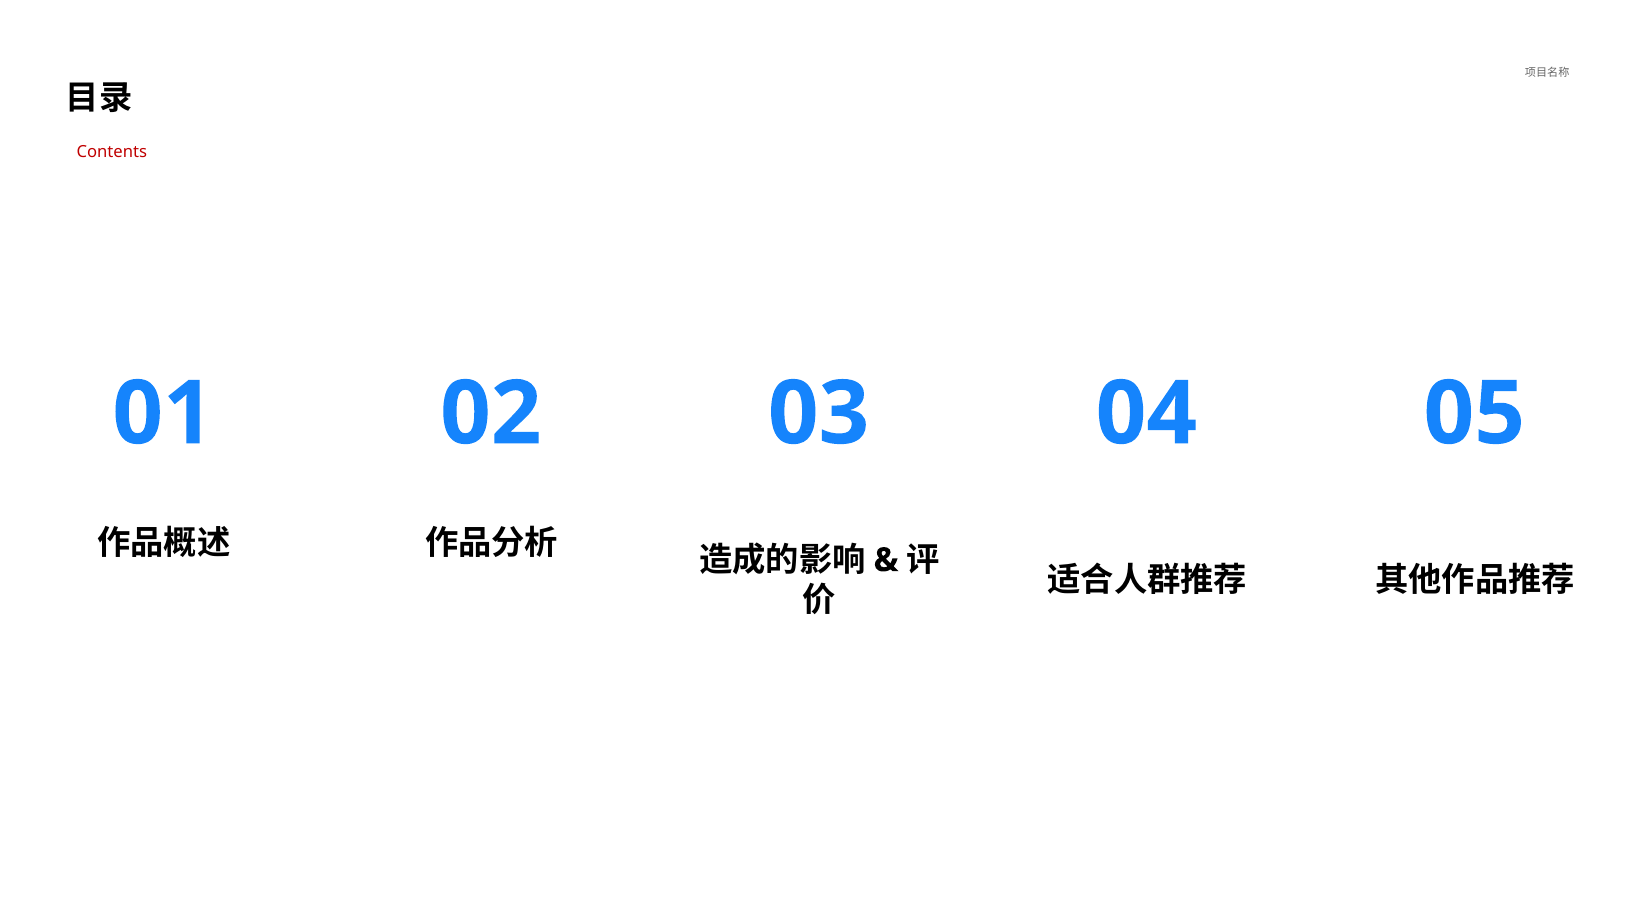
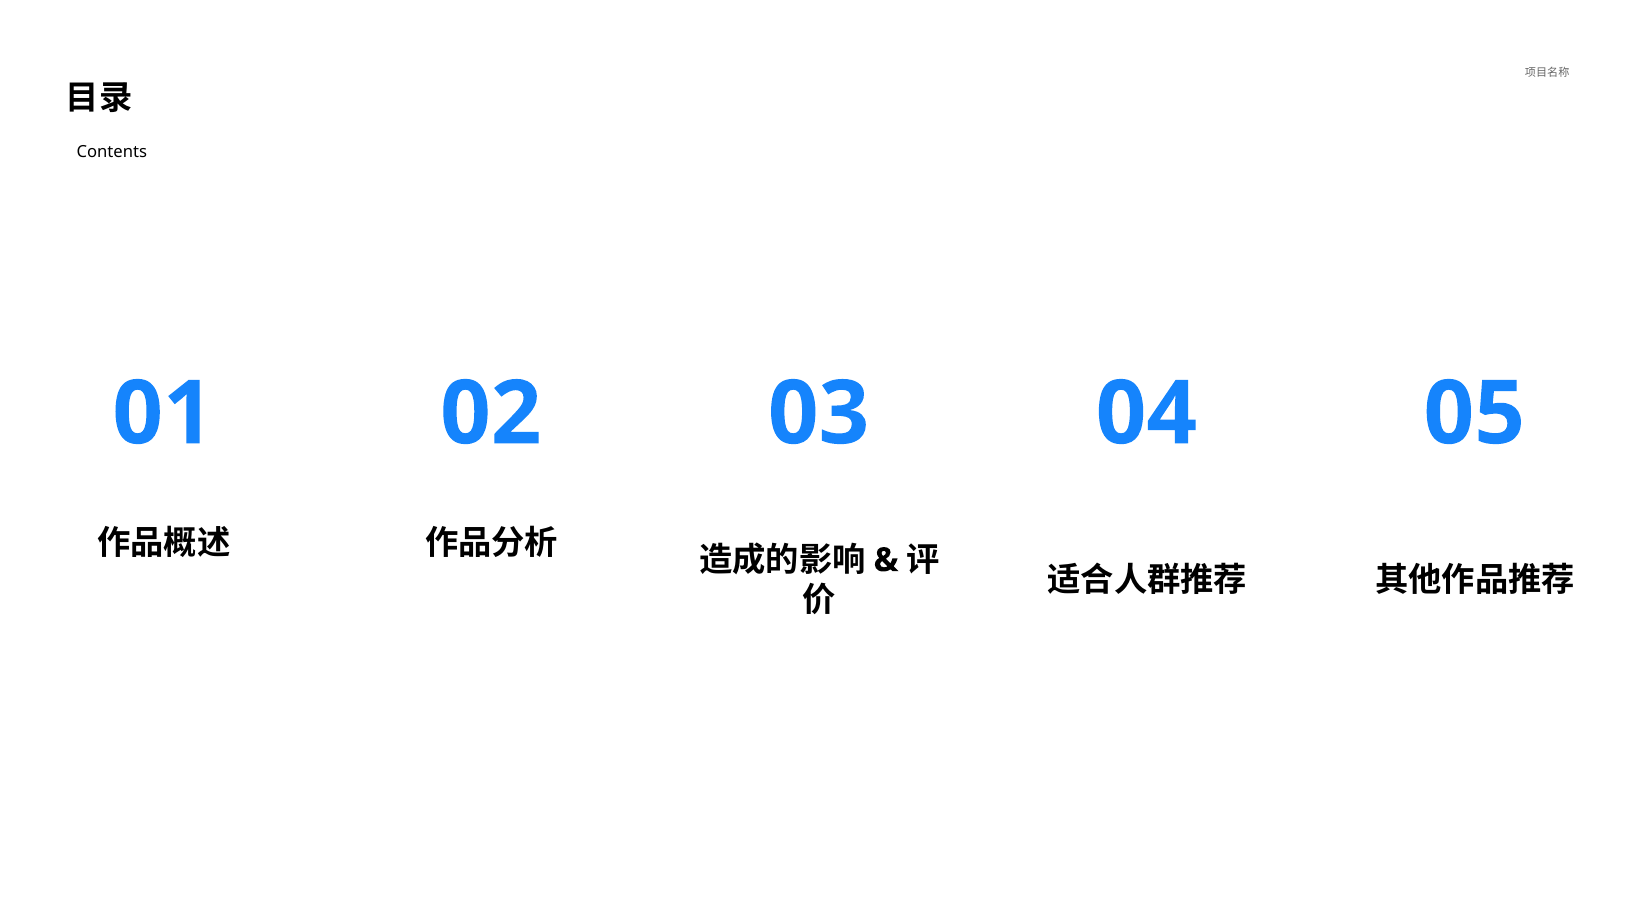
Contents colour: red -> black
